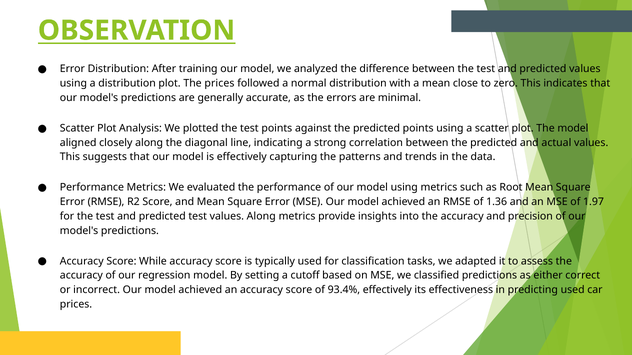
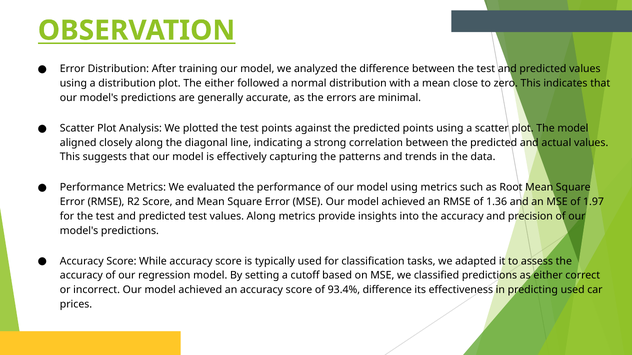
The prices: prices -> either
93.4% effectively: effectively -> difference
